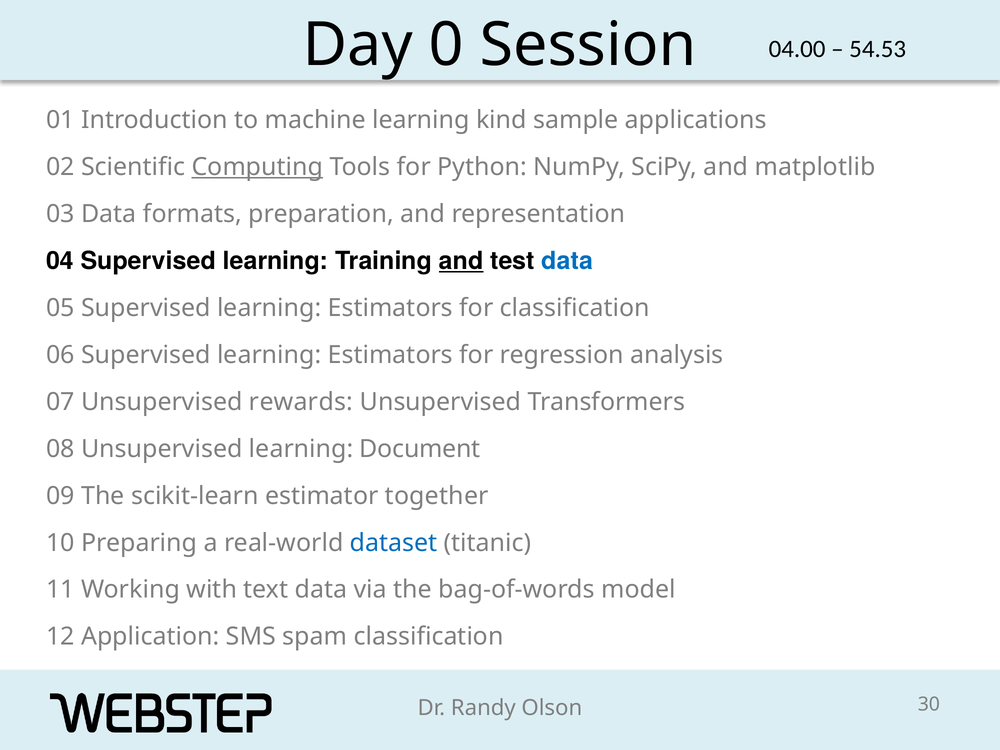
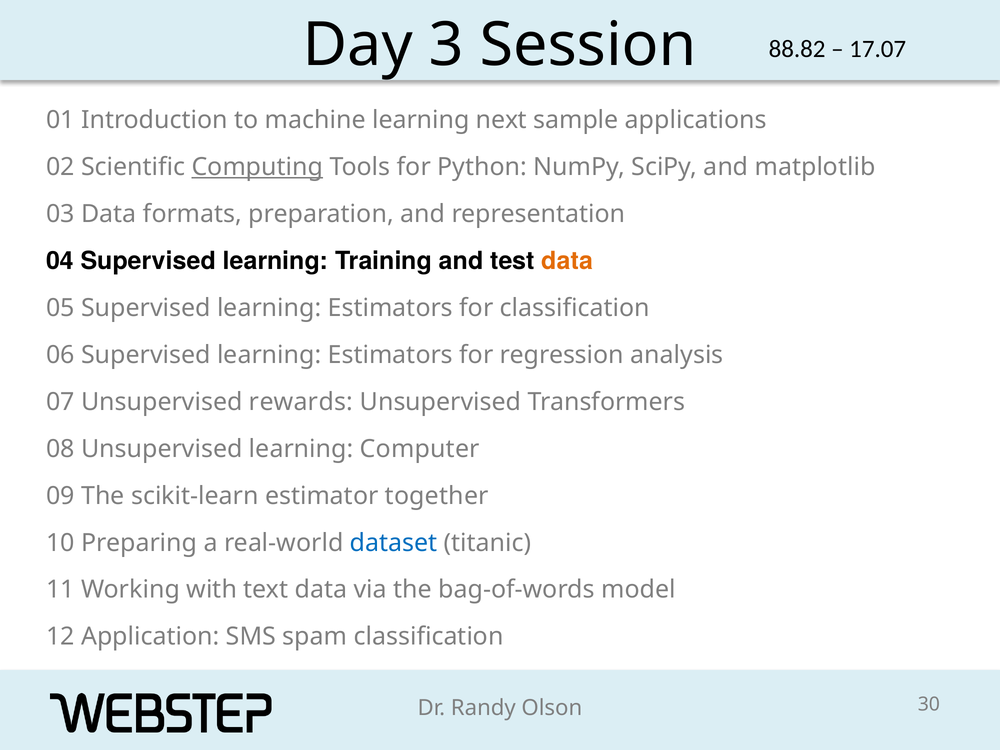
0: 0 -> 3
04.00: 04.00 -> 88.82
54.53: 54.53 -> 17.07
kind: kind -> next
and at (461, 261) underline: present -> none
data at (567, 261) colour: blue -> orange
Document: Document -> Computer
